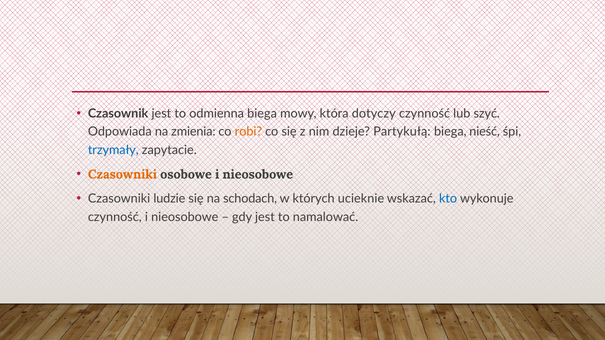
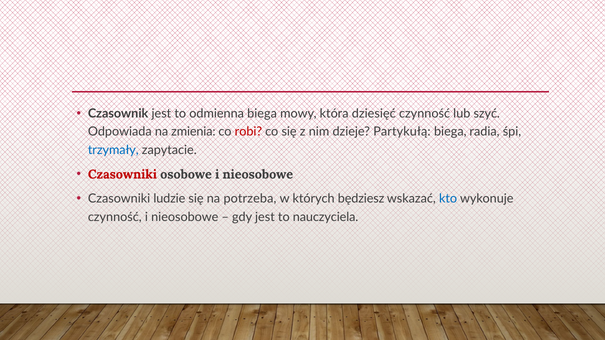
dotyczy: dotyczy -> dziesięć
robi colour: orange -> red
nieść: nieść -> radia
Czasowniki at (122, 175) colour: orange -> red
schodach: schodach -> potrzeba
ucieknie: ucieknie -> będziesz
namalować: namalować -> nauczyciela
